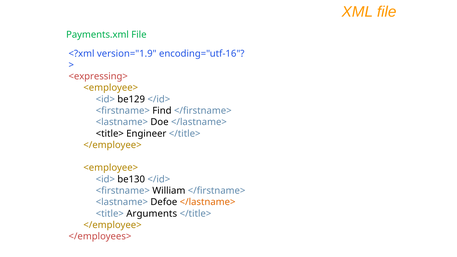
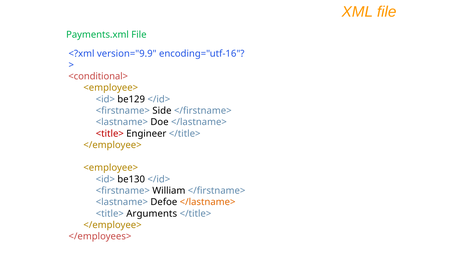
version="1.9: version="1.9 -> version="9.9
<expressing>: <expressing> -> <conditional>
Find: Find -> Side
<title> at (110, 134) colour: black -> red
